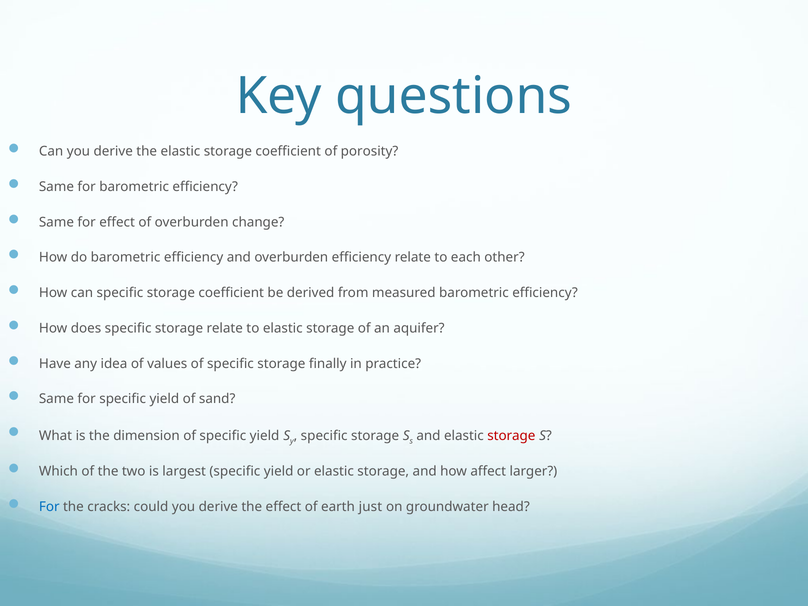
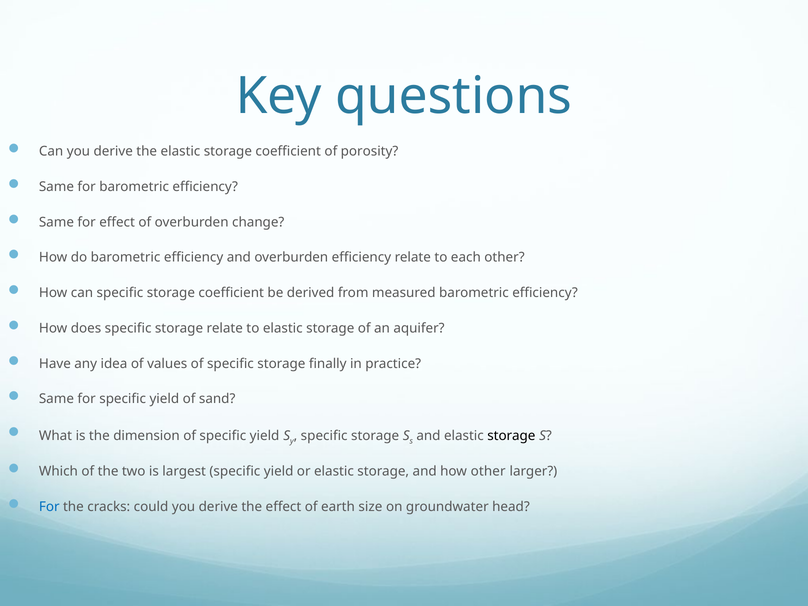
storage at (511, 436) colour: red -> black
how affect: affect -> other
just: just -> size
